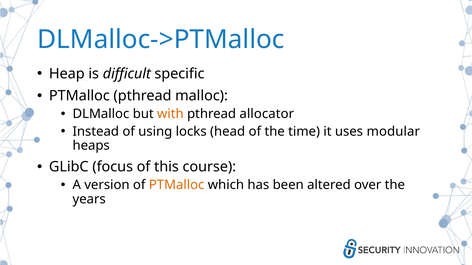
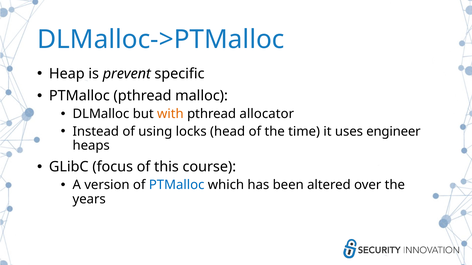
difficult: difficult -> prevent
modular: modular -> engineer
PTMalloc at (177, 185) colour: orange -> blue
